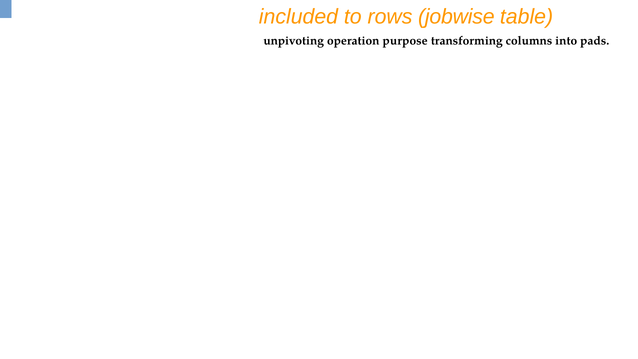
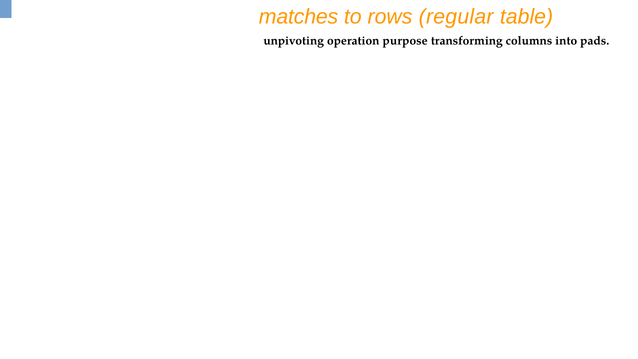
included: included -> matches
jobwise: jobwise -> regular
